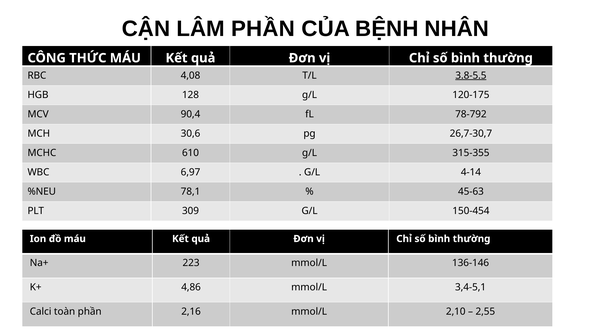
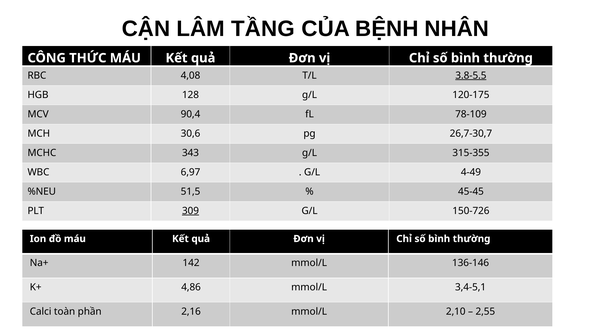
LÂM PHẦN: PHẦN -> TẦNG
78-792: 78-792 -> 78-109
610: 610 -> 343
4-14: 4-14 -> 4-49
78,1: 78,1 -> 51,5
45-63: 45-63 -> 45-45
309 underline: none -> present
150-454: 150-454 -> 150-726
223: 223 -> 142
